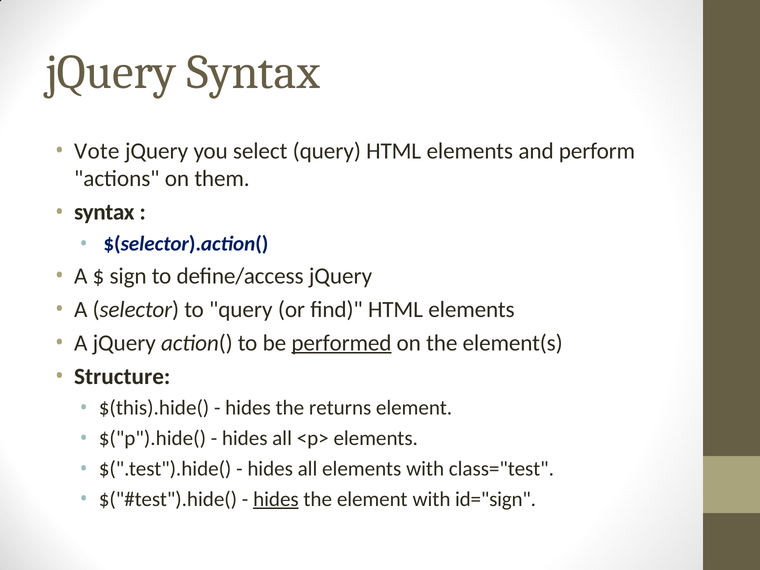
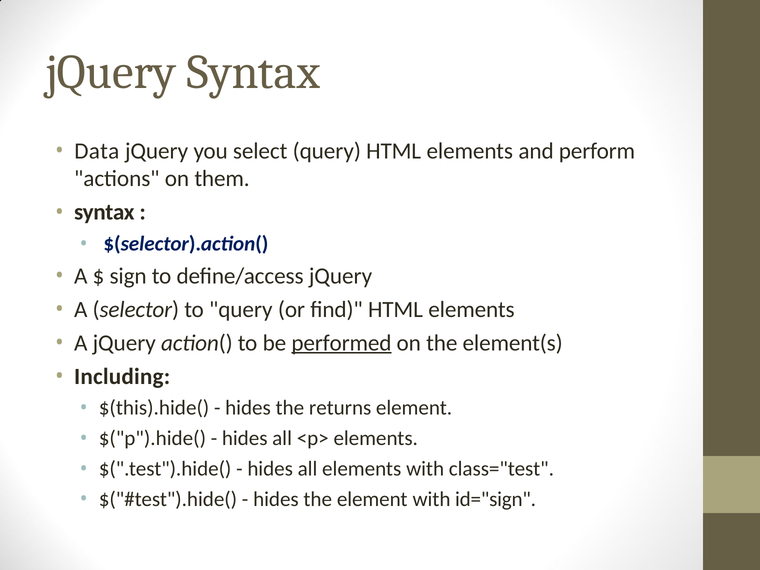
Vote: Vote -> Data
Structure: Structure -> Including
hides at (276, 499) underline: present -> none
